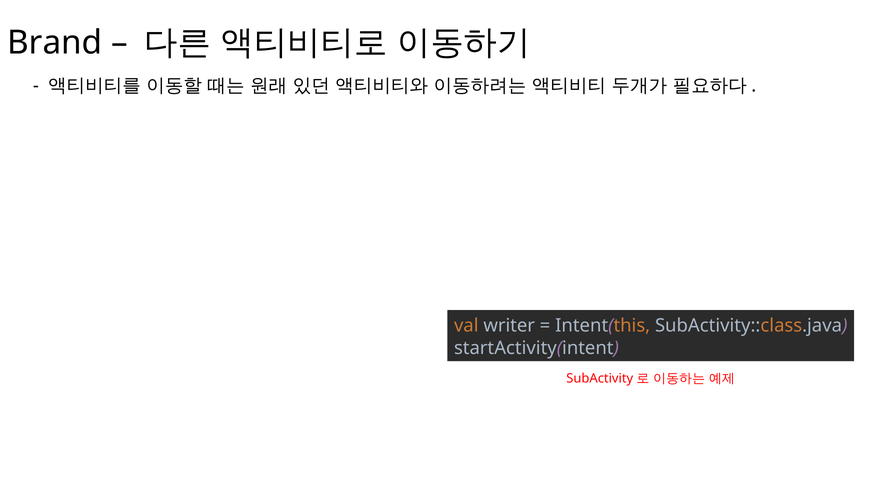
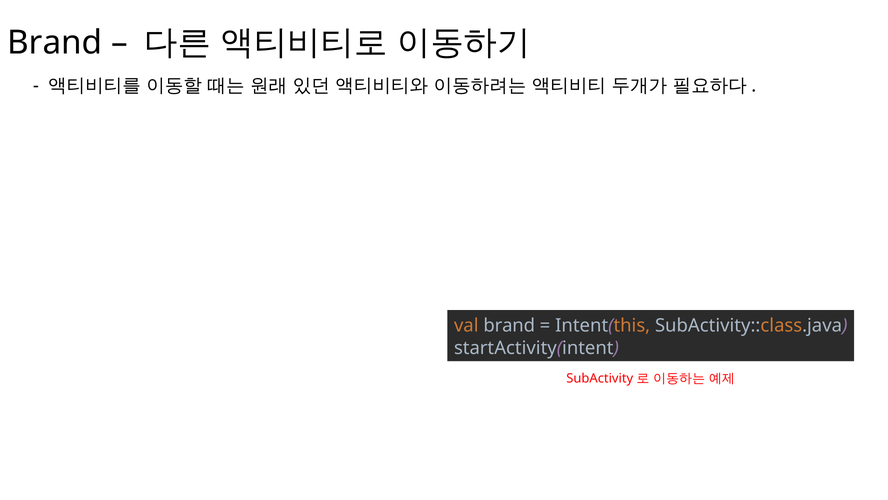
val writer: writer -> brand
